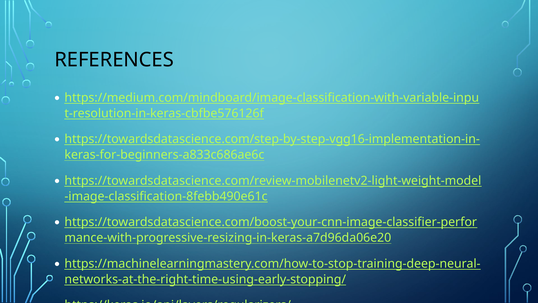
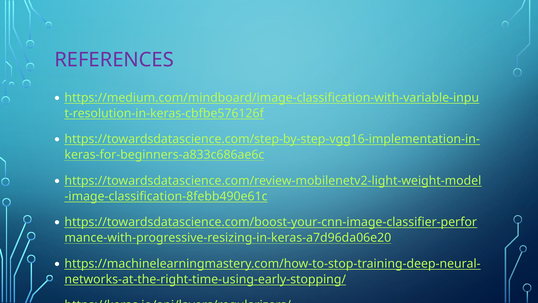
REFERENCES colour: black -> purple
